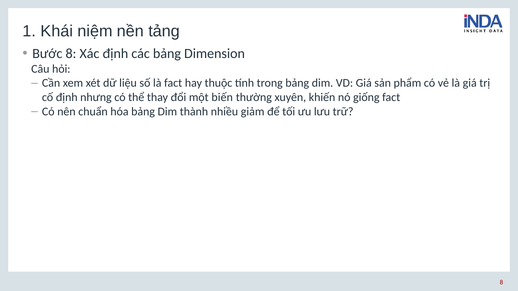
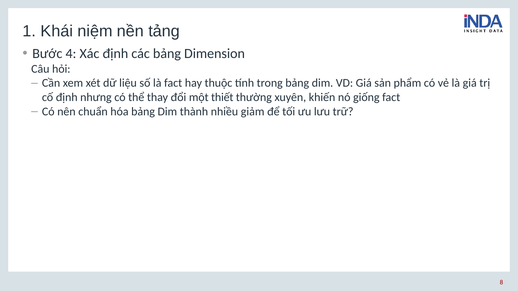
Bước 8: 8 -> 4
biến: biến -> thiết
